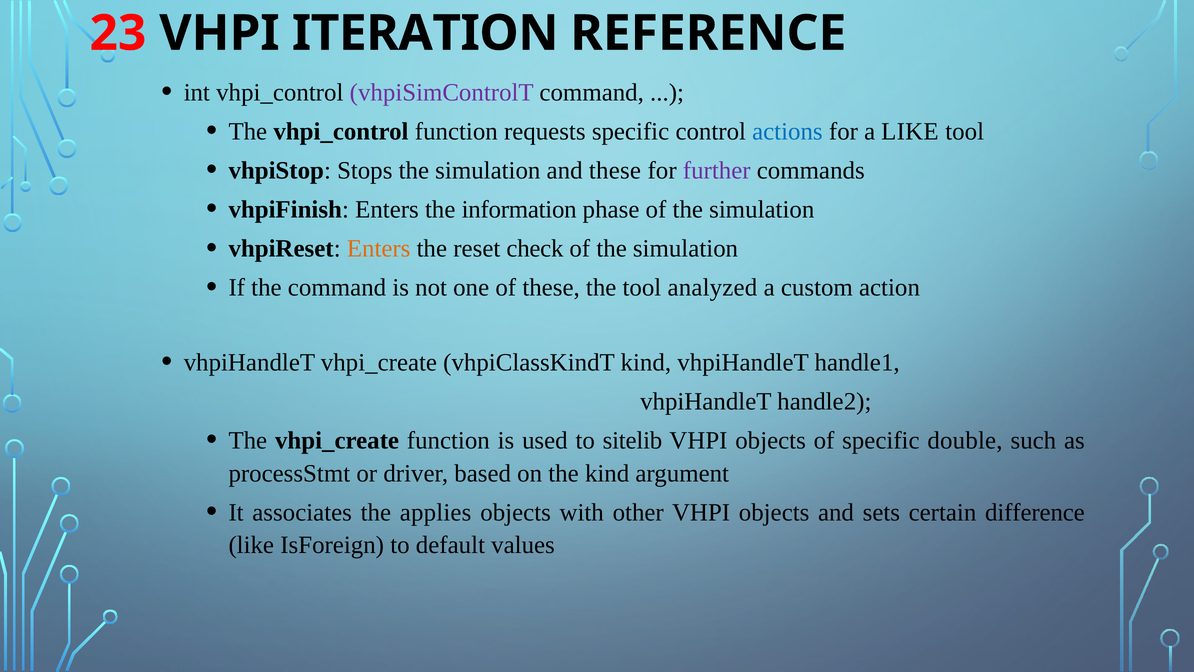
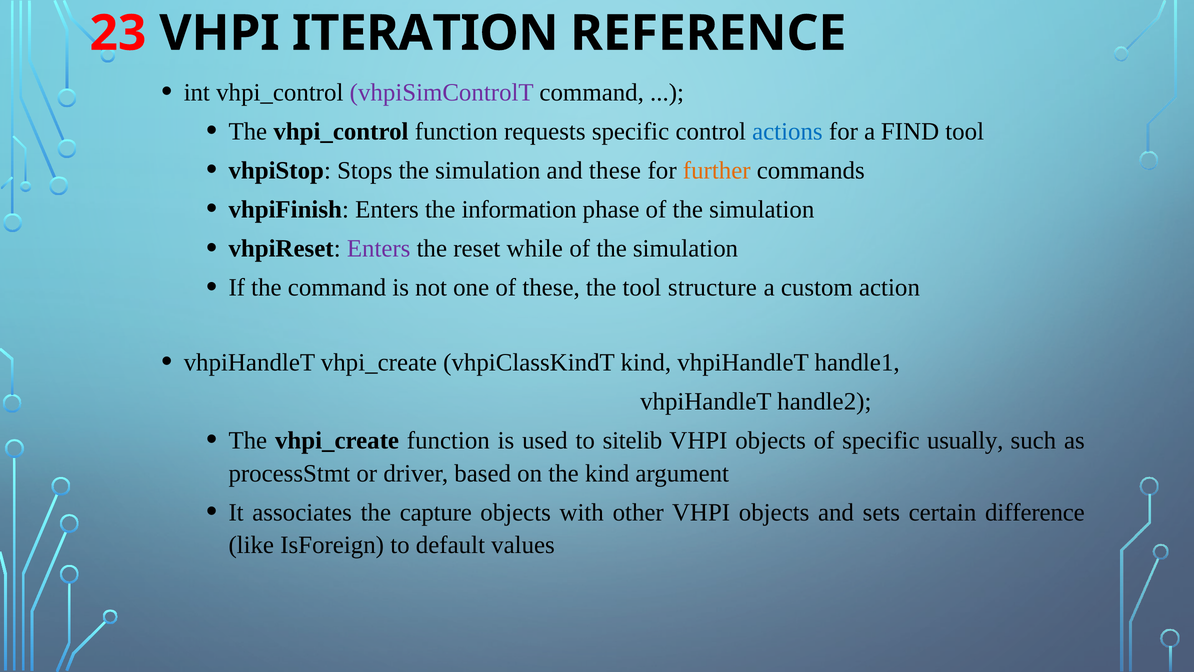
a LIKE: LIKE -> FIND
further colour: purple -> orange
Enters at (379, 248) colour: orange -> purple
check: check -> while
analyzed: analyzed -> structure
double: double -> usually
applies: applies -> capture
